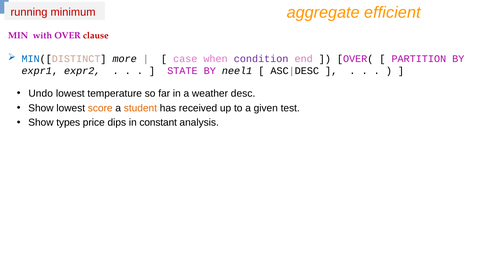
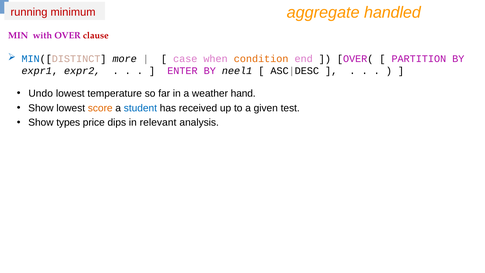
efficient: efficient -> handled
condition colour: purple -> orange
STATE: STATE -> ENTER
desc: desc -> hand
student colour: orange -> blue
constant: constant -> relevant
